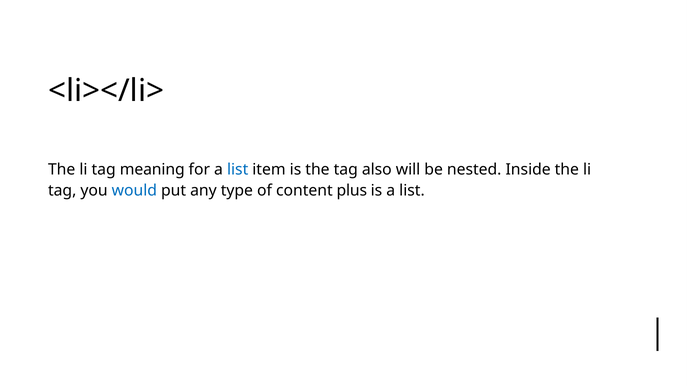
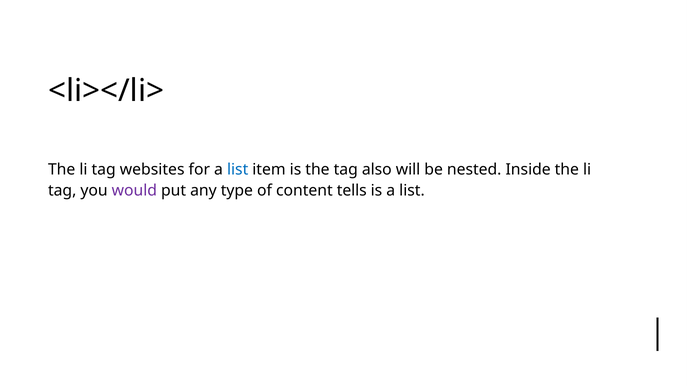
meaning: meaning -> websites
would colour: blue -> purple
plus: plus -> tells
